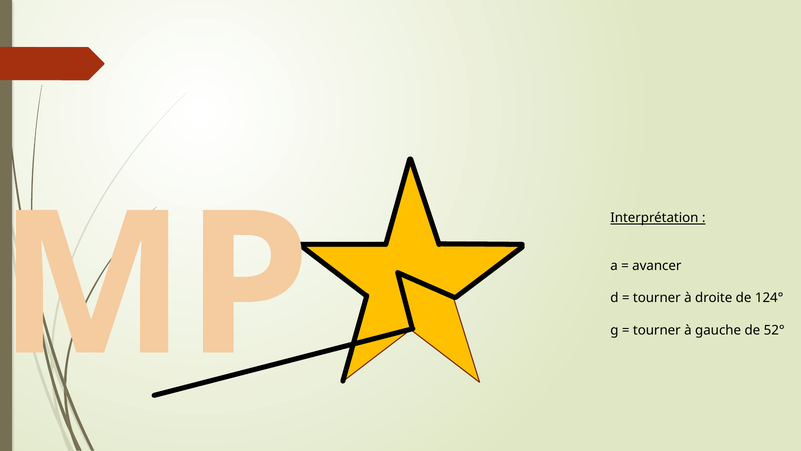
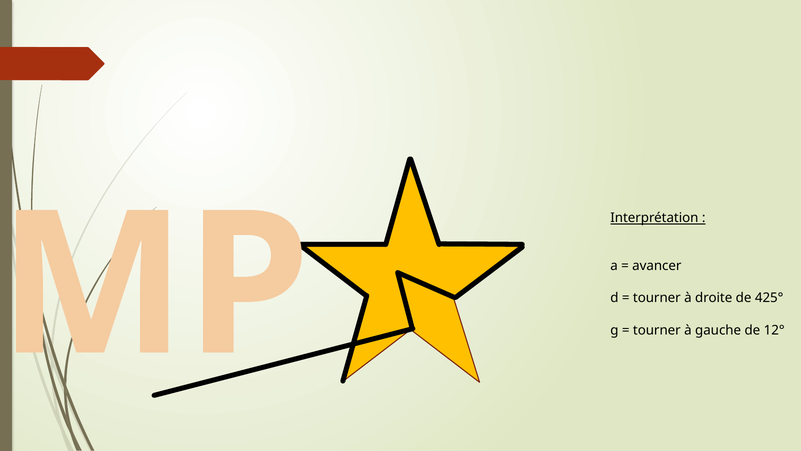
124°: 124° -> 425°
52°: 52° -> 12°
